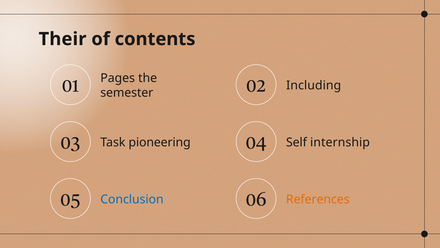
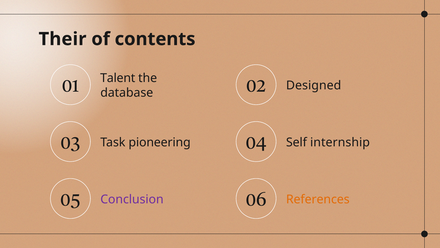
Pages: Pages -> Talent
Including: Including -> Designed
semester: semester -> database
Conclusion colour: blue -> purple
